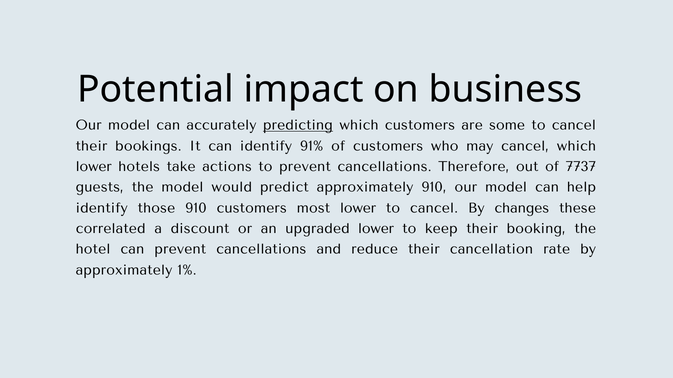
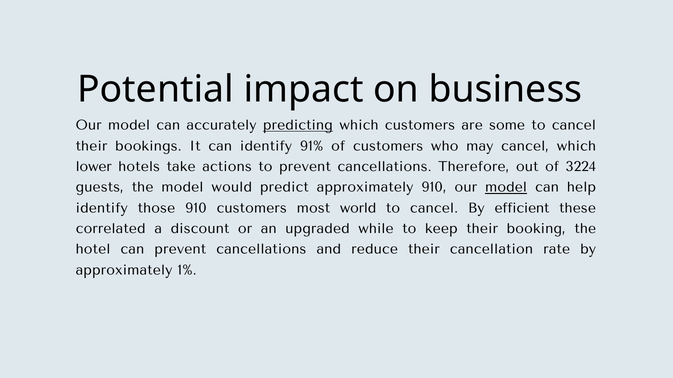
7737: 7737 -> 3224
model at (506, 188) underline: none -> present
most lower: lower -> world
changes: changes -> efficient
upgraded lower: lower -> while
